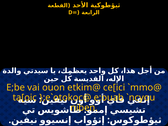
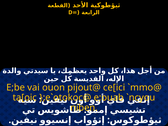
etkim@: etkim@ -> pijout@
